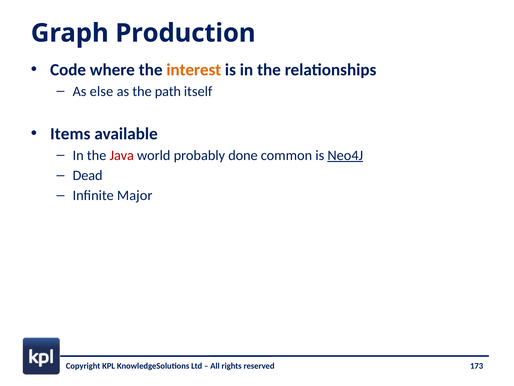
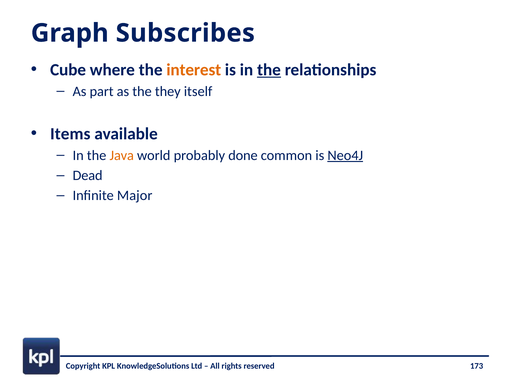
Production: Production -> Subscribes
Code: Code -> Cube
the at (269, 70) underline: none -> present
else: else -> part
path: path -> they
Java colour: red -> orange
